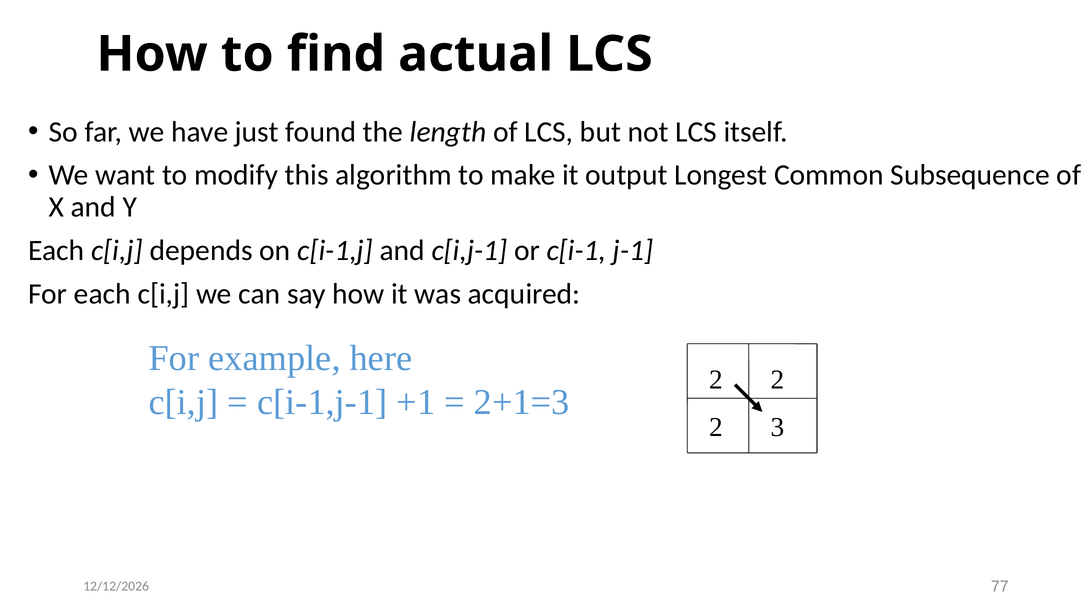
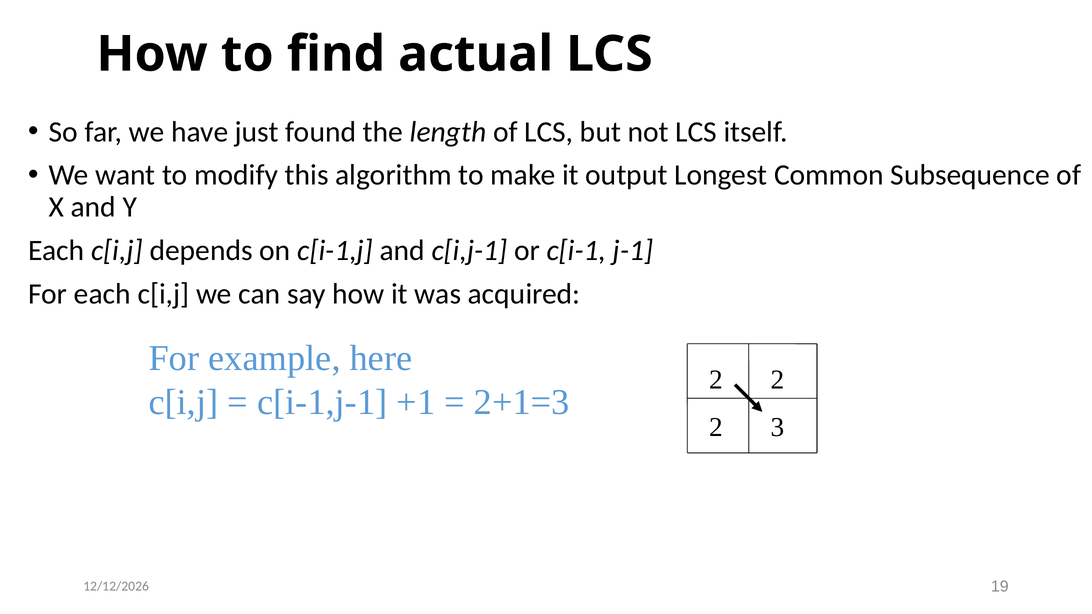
77: 77 -> 19
